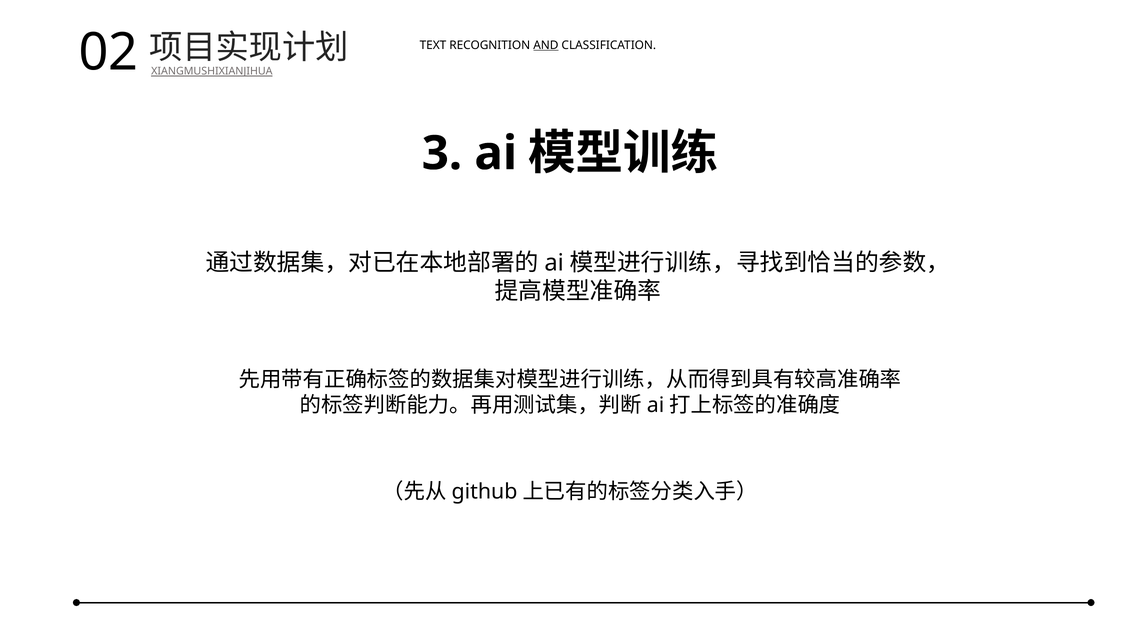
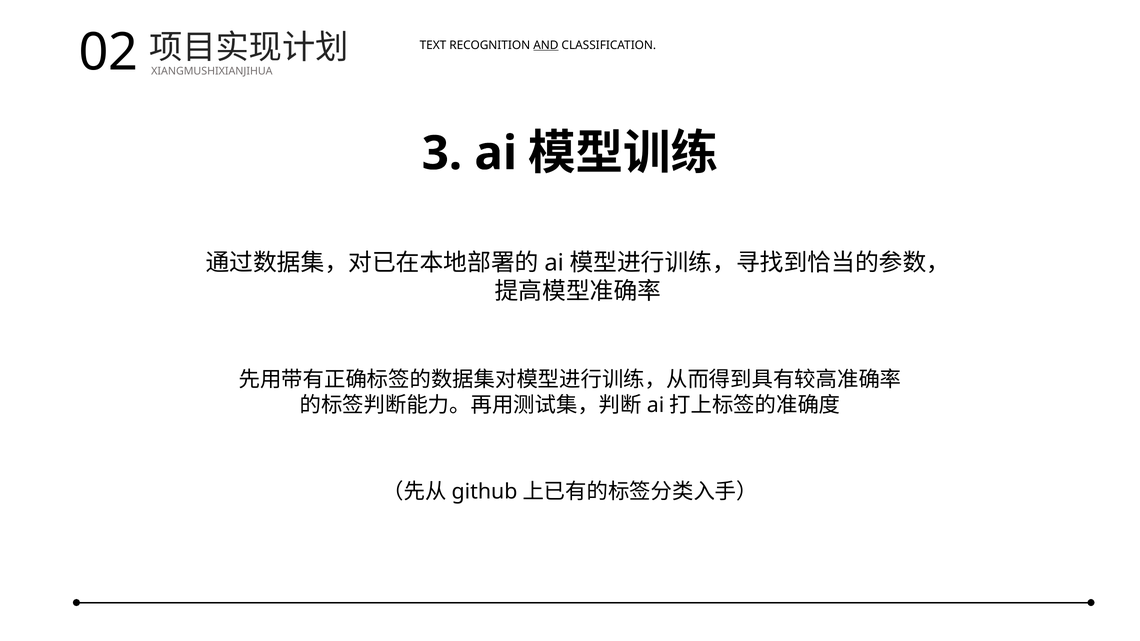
XIANGMUSHIXIANJIHUA underline: present -> none
